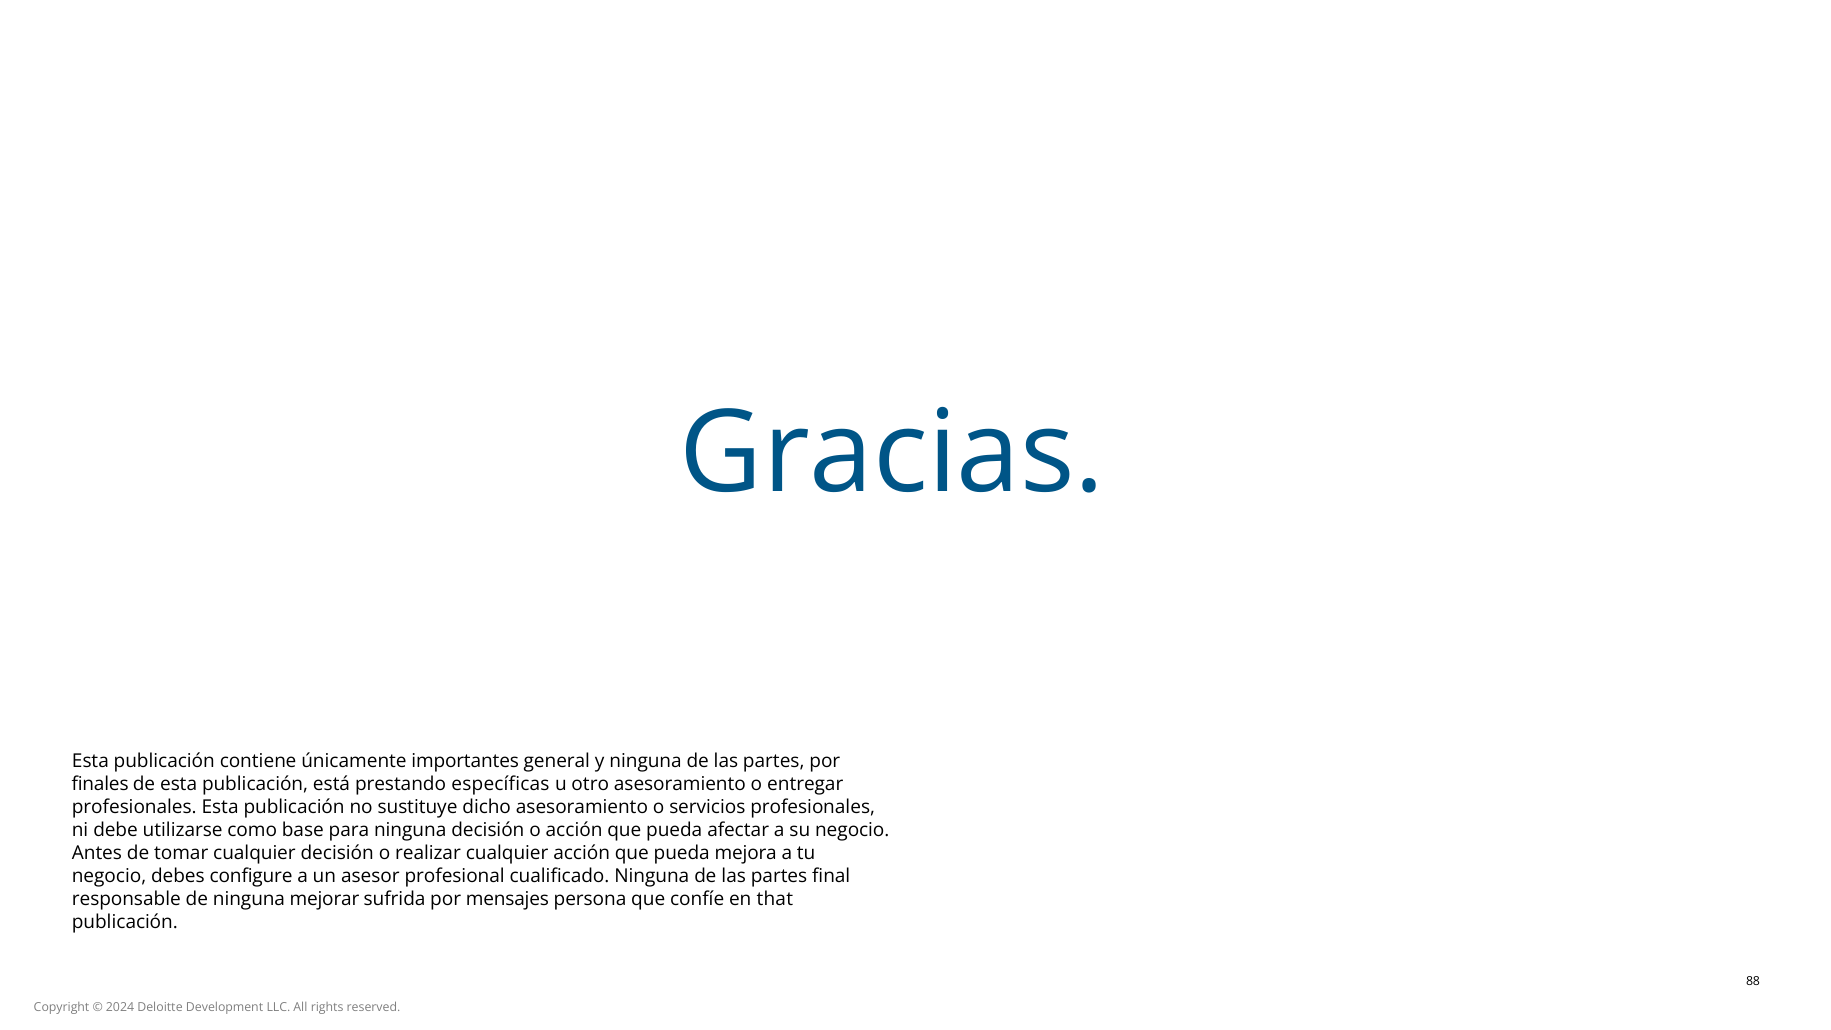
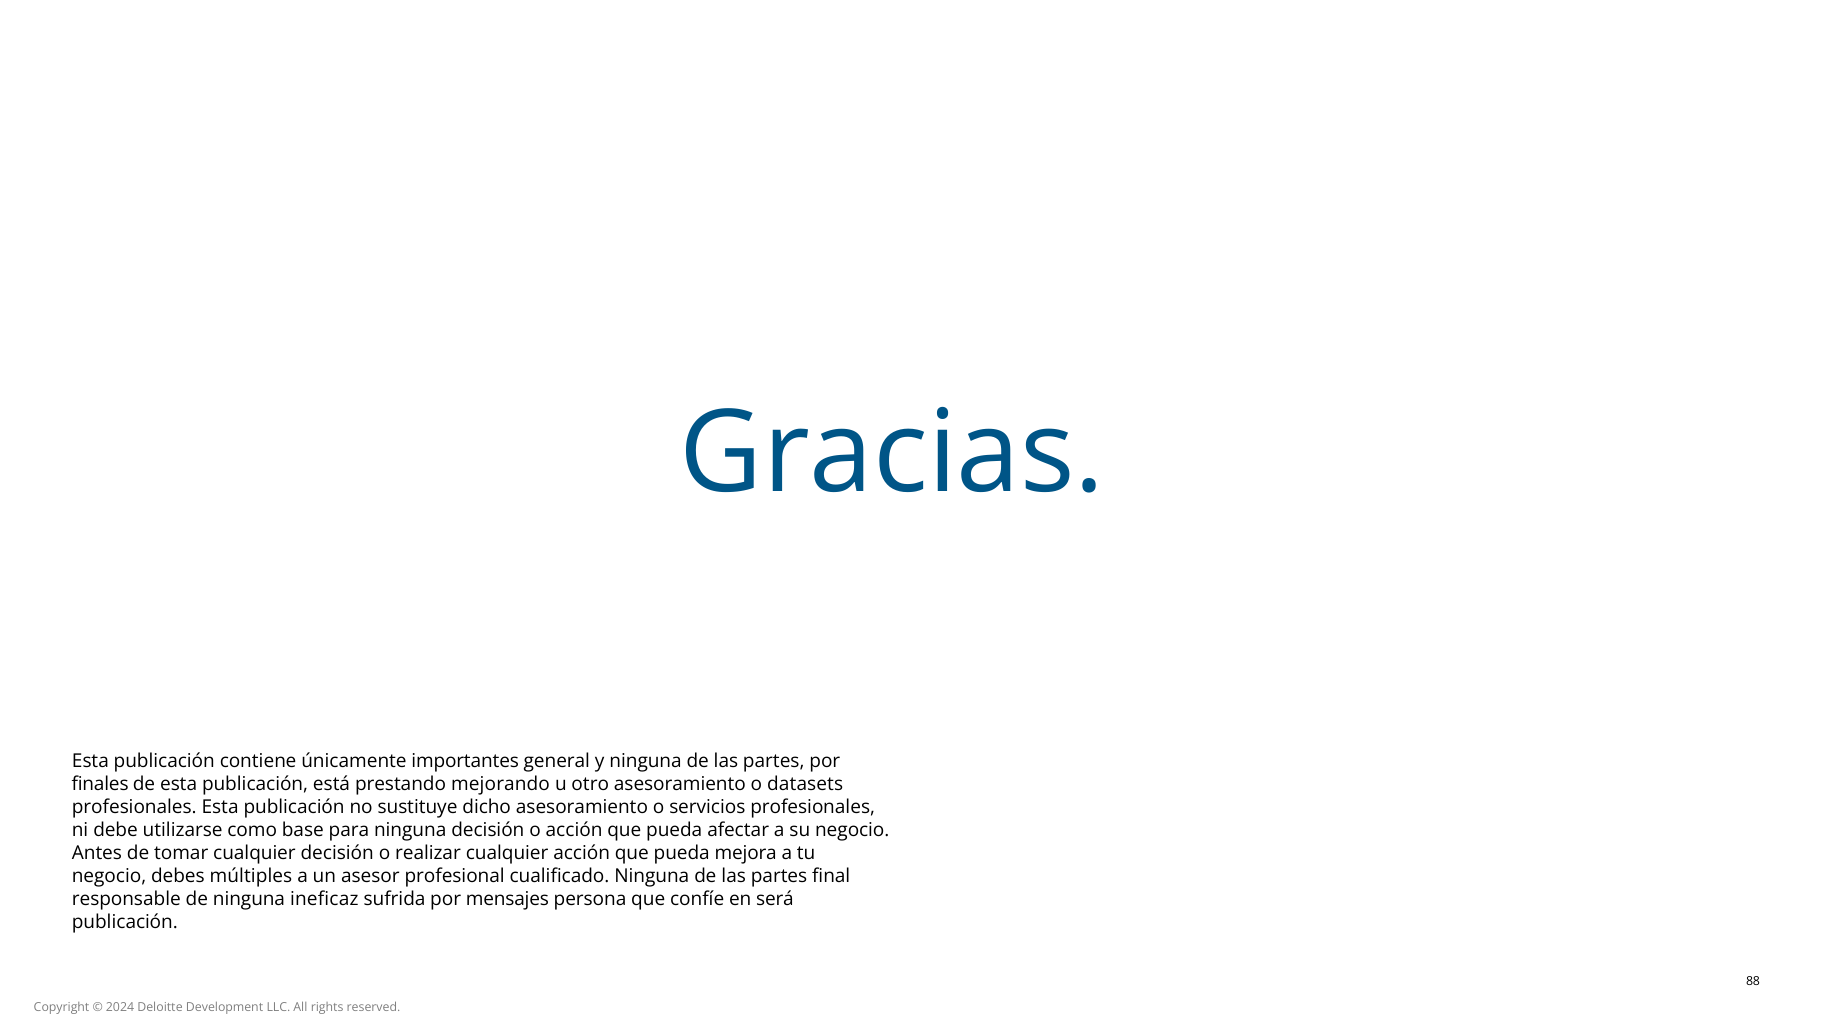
específicas: específicas -> mejorando
entregar: entregar -> datasets
configure: configure -> múltiples
mejorar: mejorar -> ineficaz
that: that -> será
